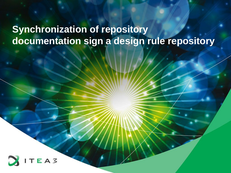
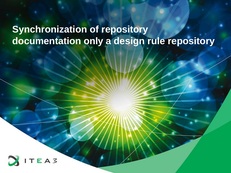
sign: sign -> only
